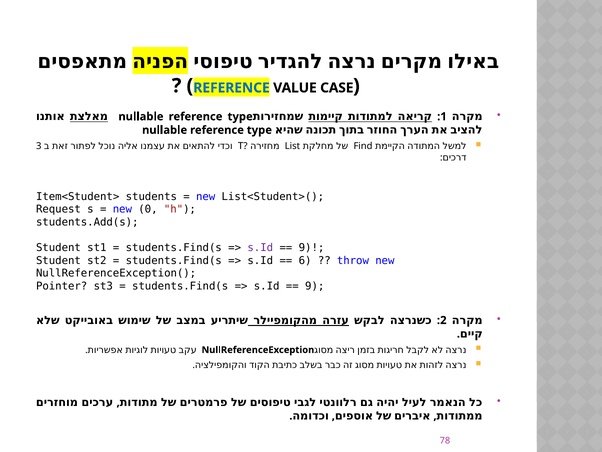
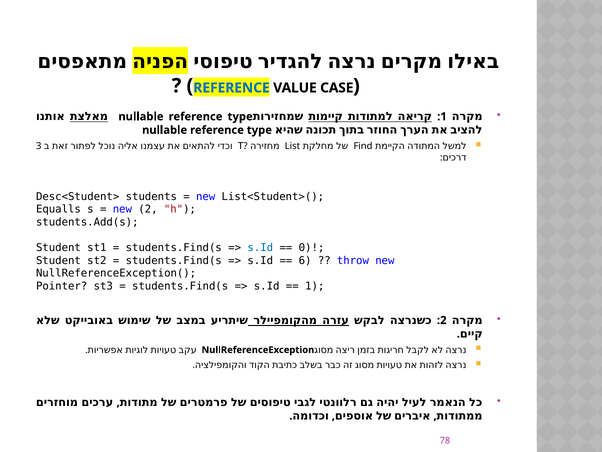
Item<Student>: Item<Student> -> Desc<Student>
Request: Request -> Equalls
new 0: 0 -> 2
s.Id at (260, 247) colour: purple -> blue
9 at (312, 247): 9 -> 0
9 at (315, 286): 9 -> 1
